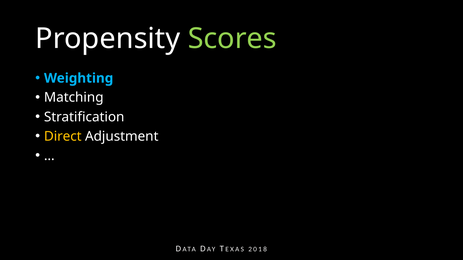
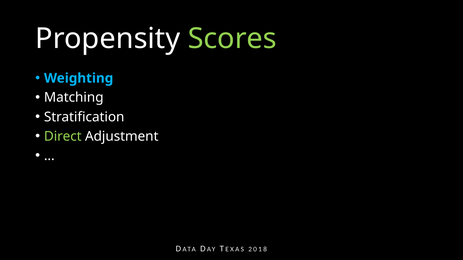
Direct colour: yellow -> light green
